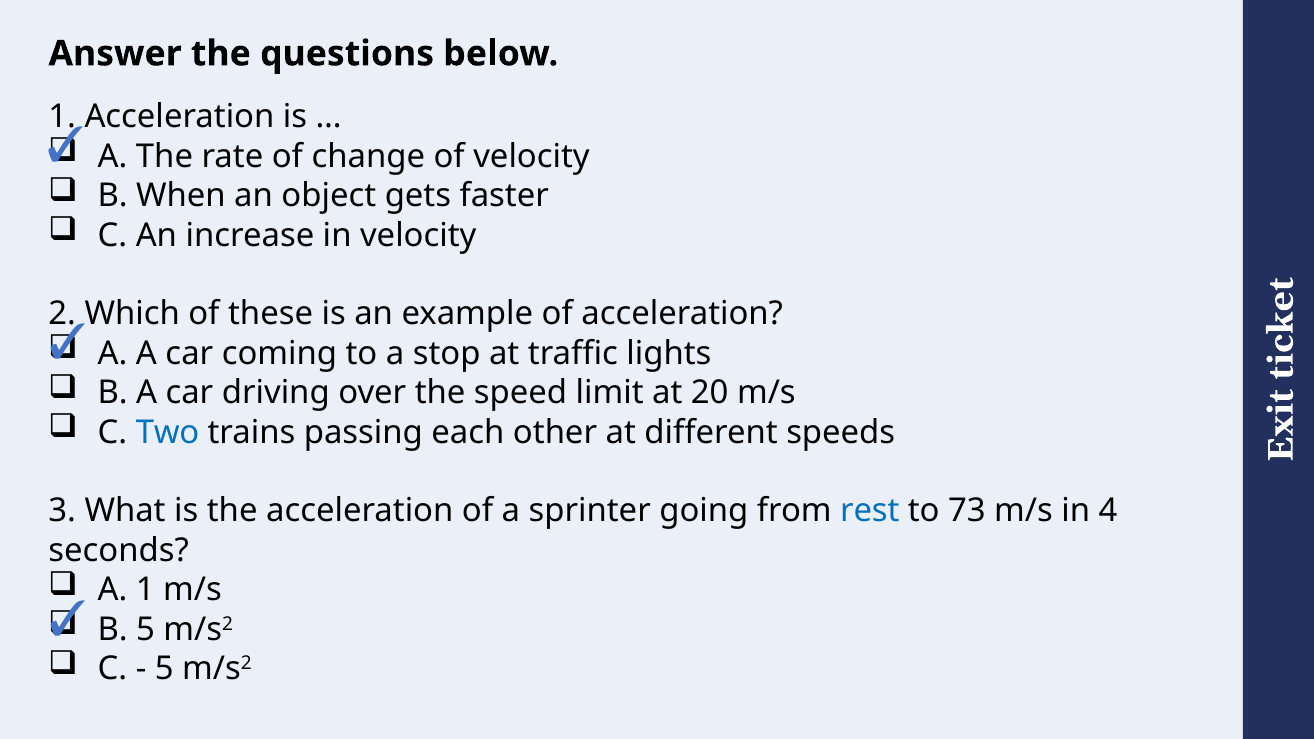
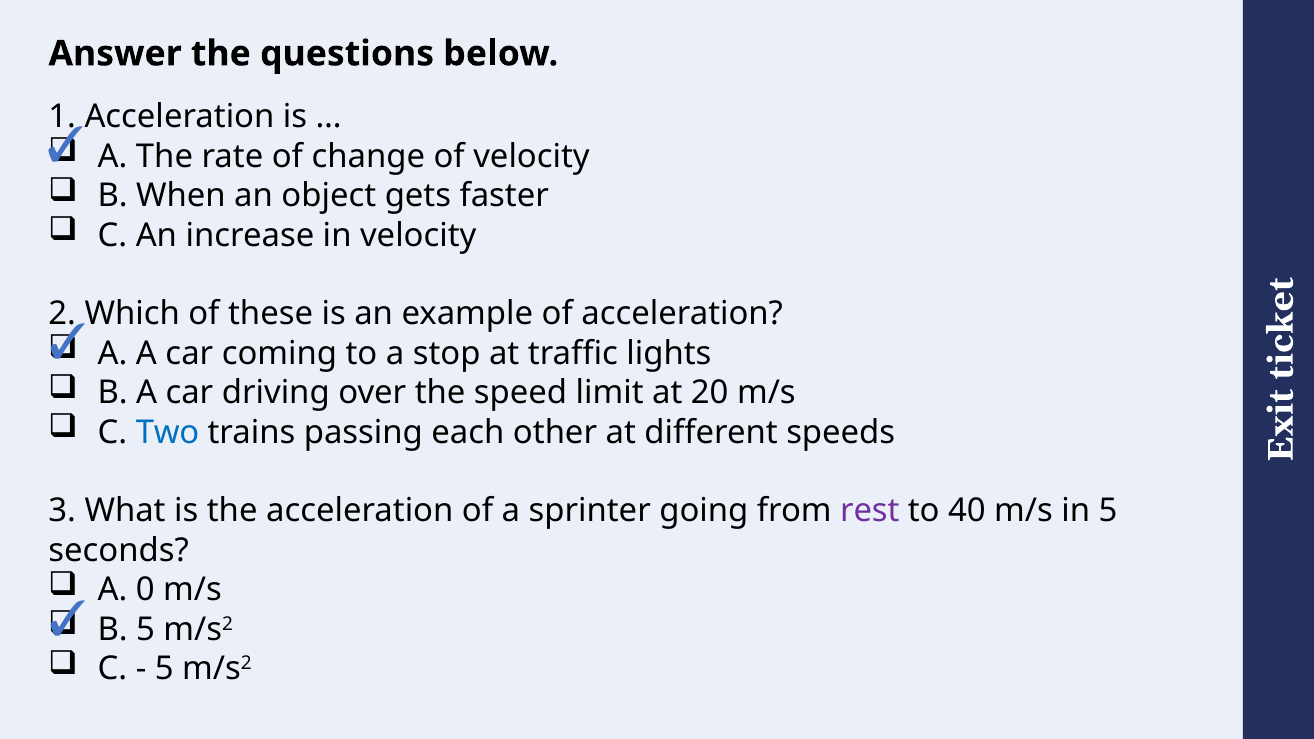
rest colour: blue -> purple
73: 73 -> 40
in 4: 4 -> 5
A 1: 1 -> 0
